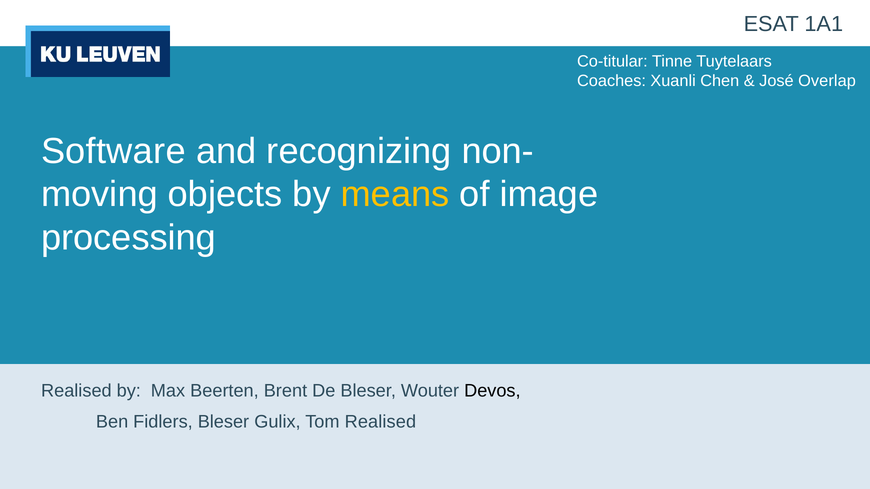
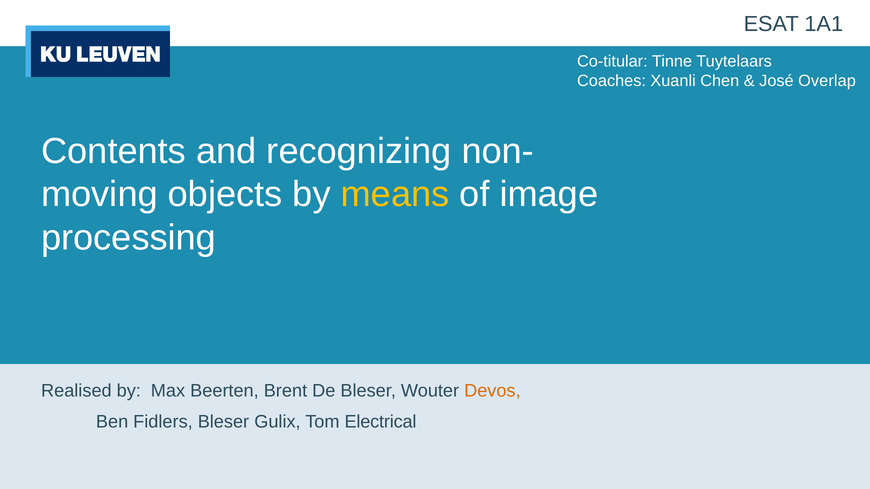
Software: Software -> Contents
Devos colour: black -> orange
Tom Realised: Realised -> Electrical
